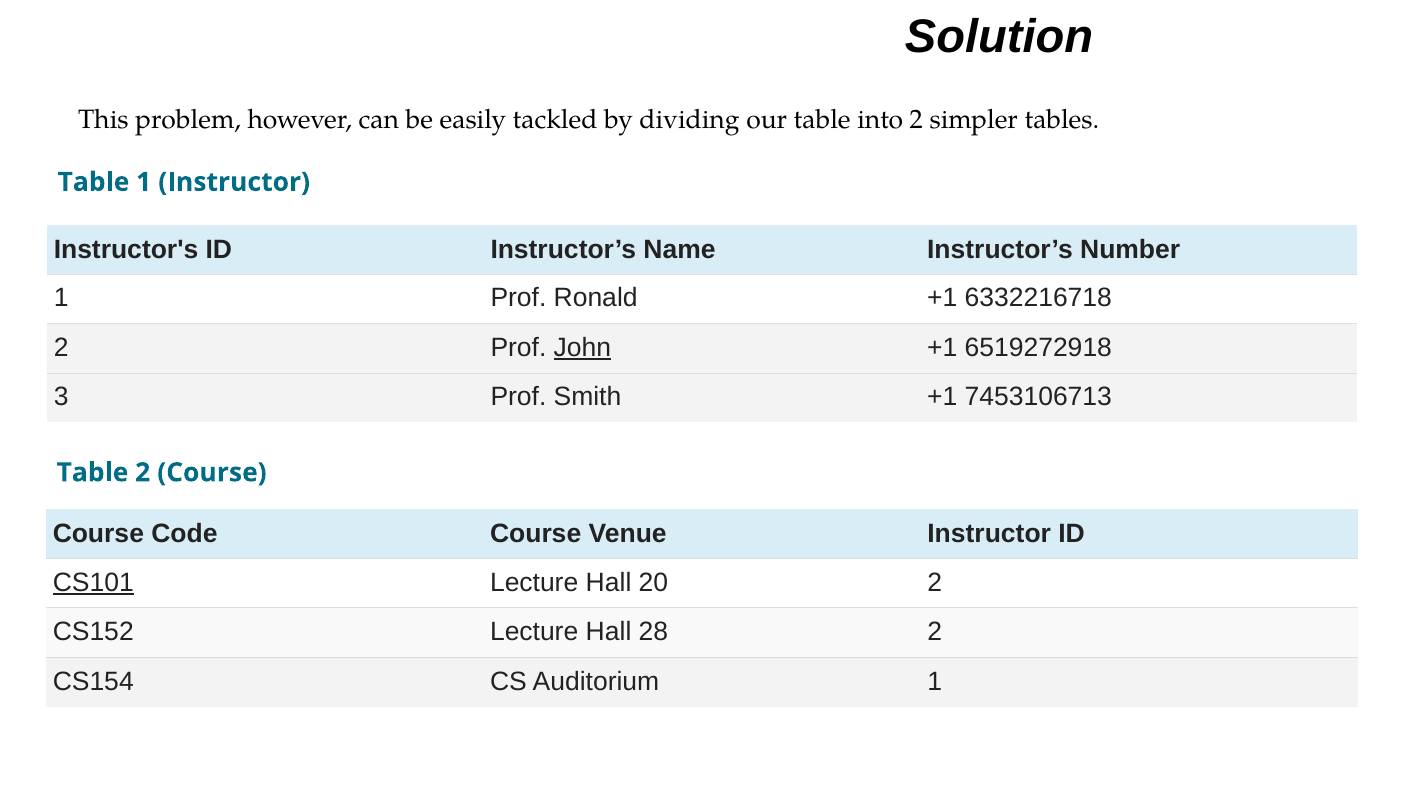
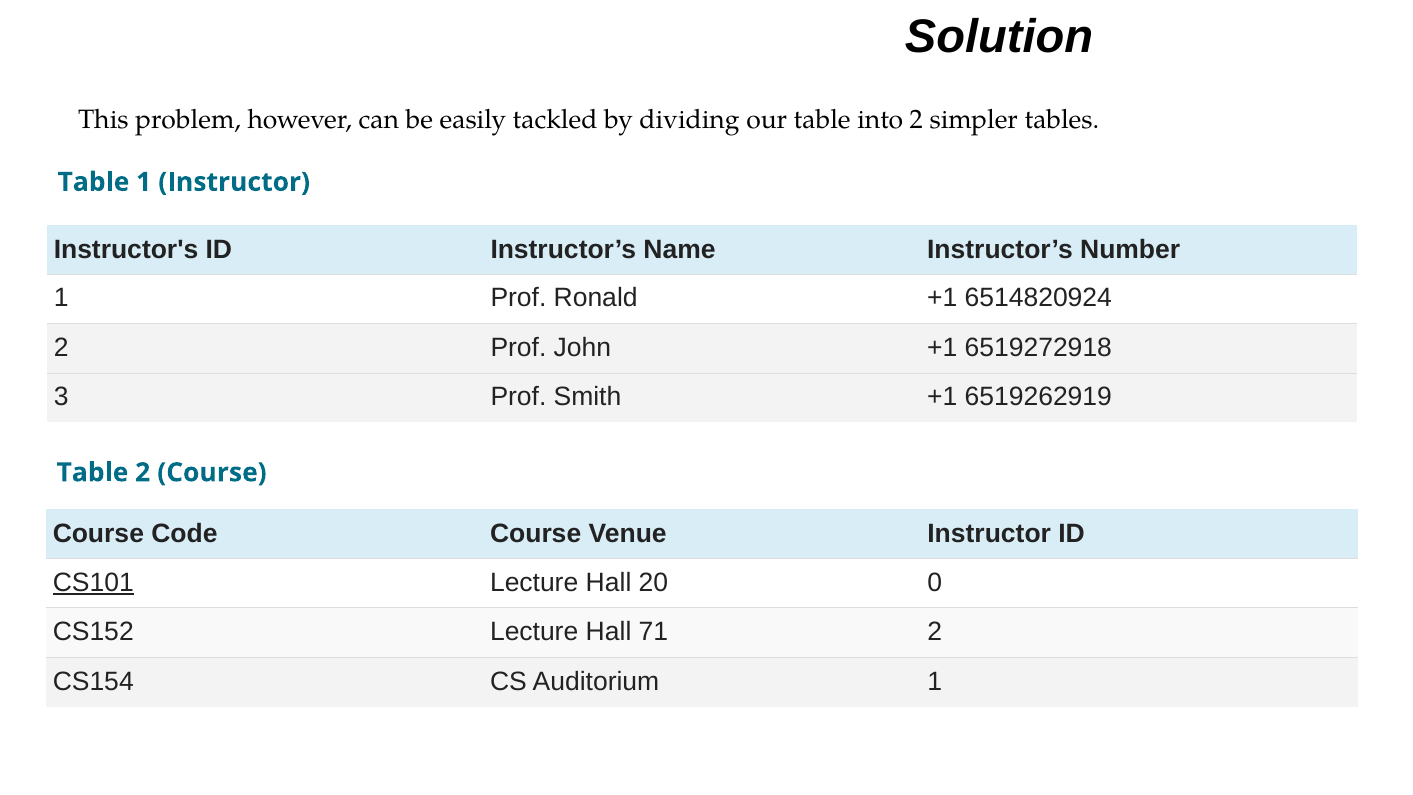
6332216718: 6332216718 -> 6514820924
John underline: present -> none
7453106713: 7453106713 -> 6519262919
20 2: 2 -> 0
28: 28 -> 71
